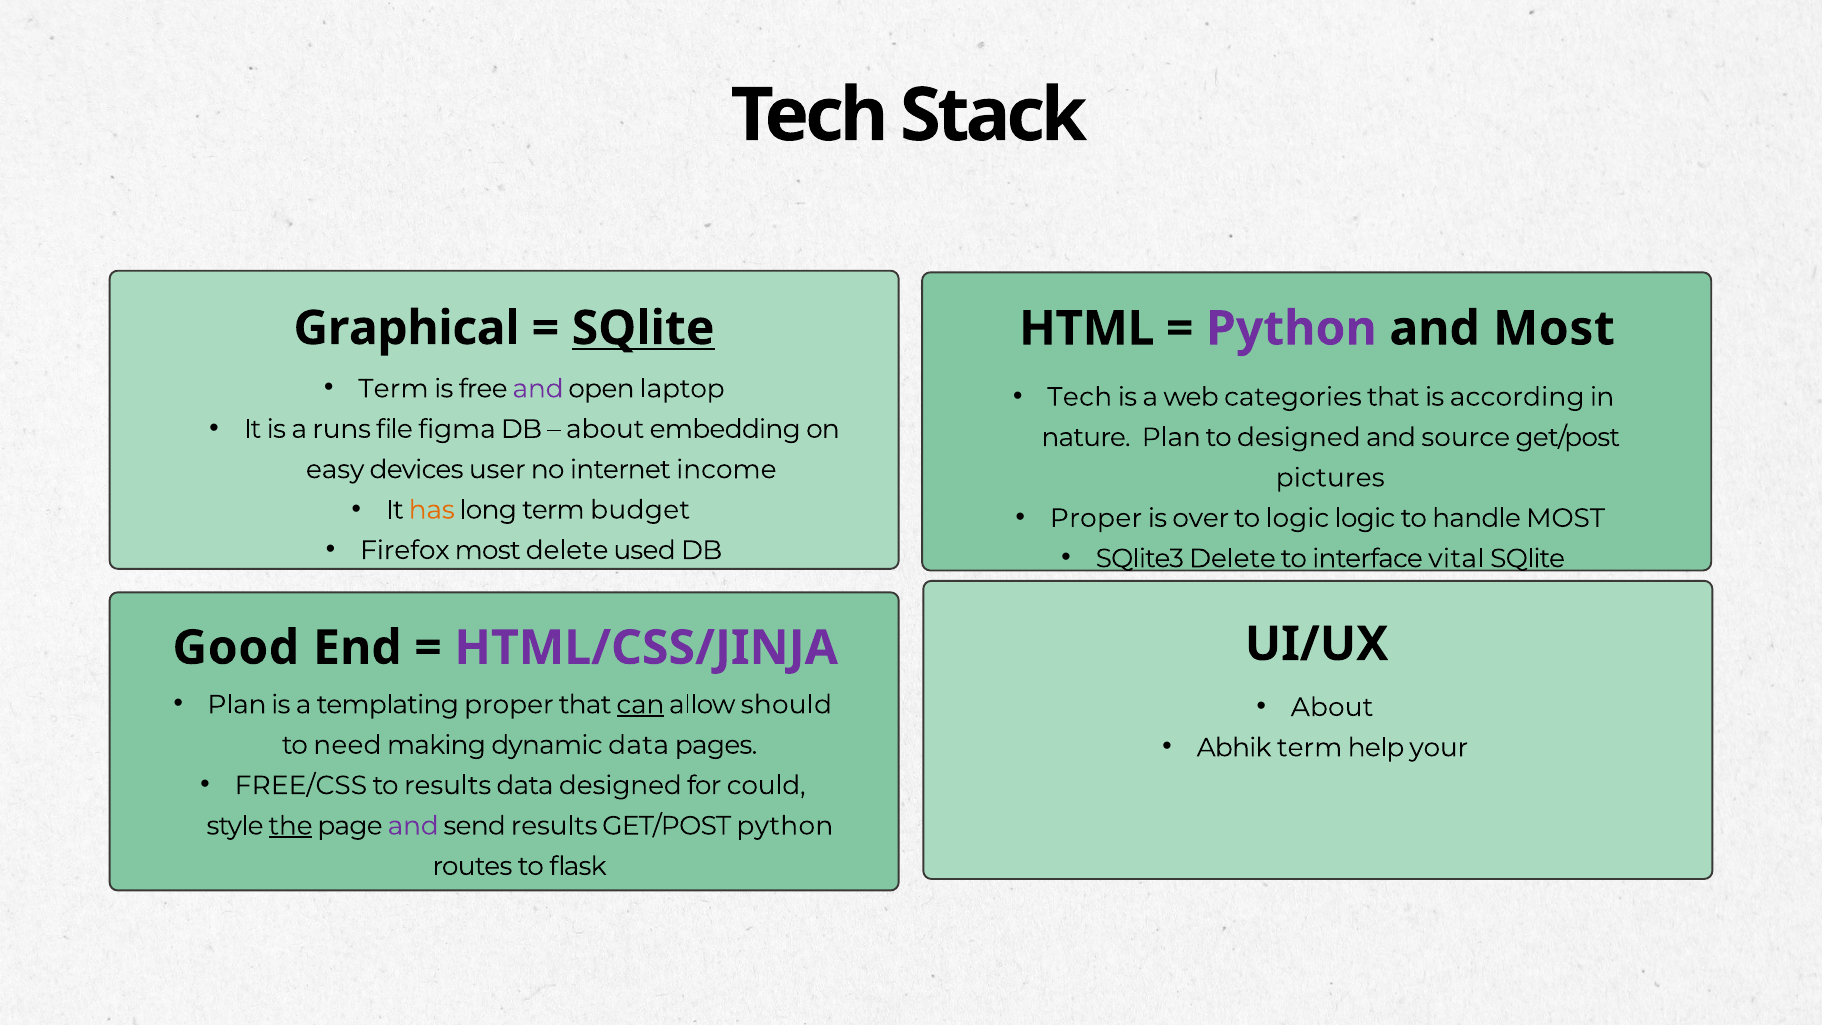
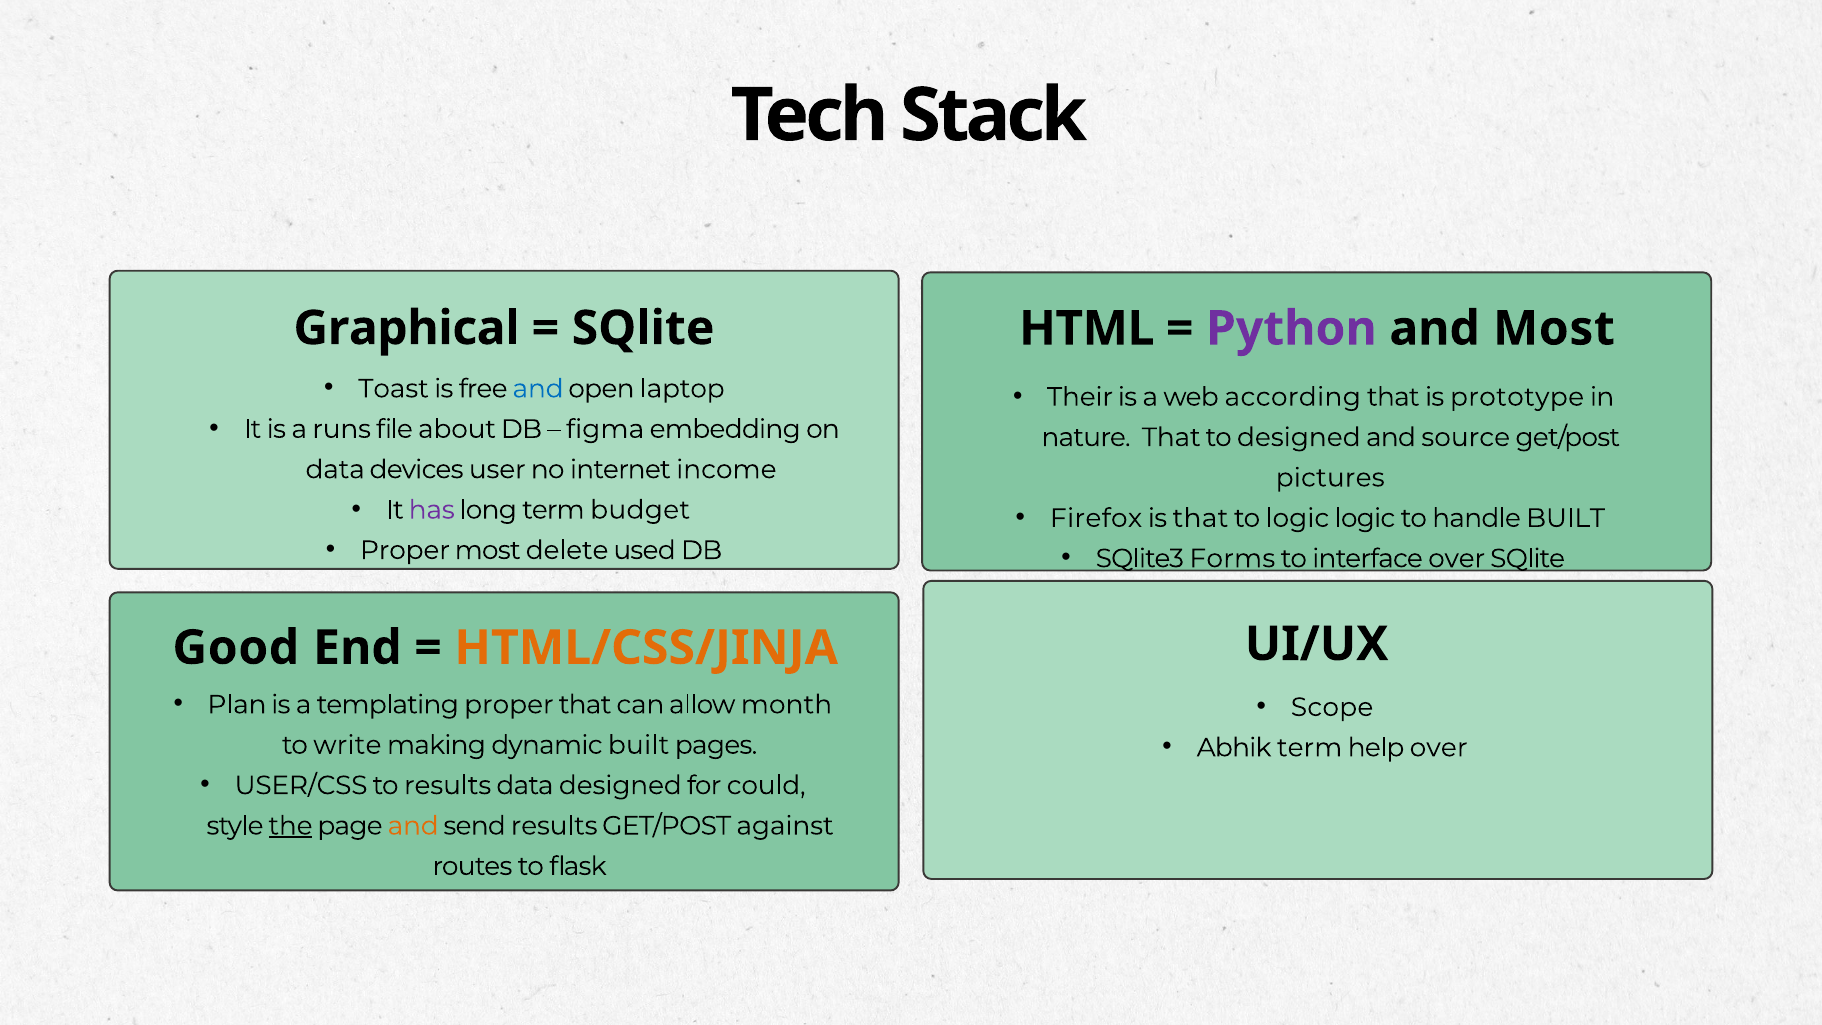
SQlite at (643, 328) underline: present -> none
Term at (393, 389): Term -> Toast
and at (538, 389) colour: purple -> blue
Tech at (1080, 397): Tech -> Their
categories: categories -> according
according: according -> prototype
figma: figma -> about
about at (605, 429): about -> figma
nature Plan: Plan -> That
easy at (335, 469): easy -> data
has colour: orange -> purple
Proper at (1096, 518): Proper -> Firefox
is over: over -> that
handle MOST: MOST -> BUILT
Firefox at (405, 550): Firefox -> Proper
SQlite3 Delete: Delete -> Forms
interface vital: vital -> over
HTML/CSS/JINJA colour: purple -> orange
can underline: present -> none
should: should -> month
About at (1332, 707): About -> Scope
help your: your -> over
need: need -> write
dynamic data: data -> built
FREE/CSS: FREE/CSS -> USER/CSS
and at (413, 826) colour: purple -> orange
GET/POST python: python -> against
